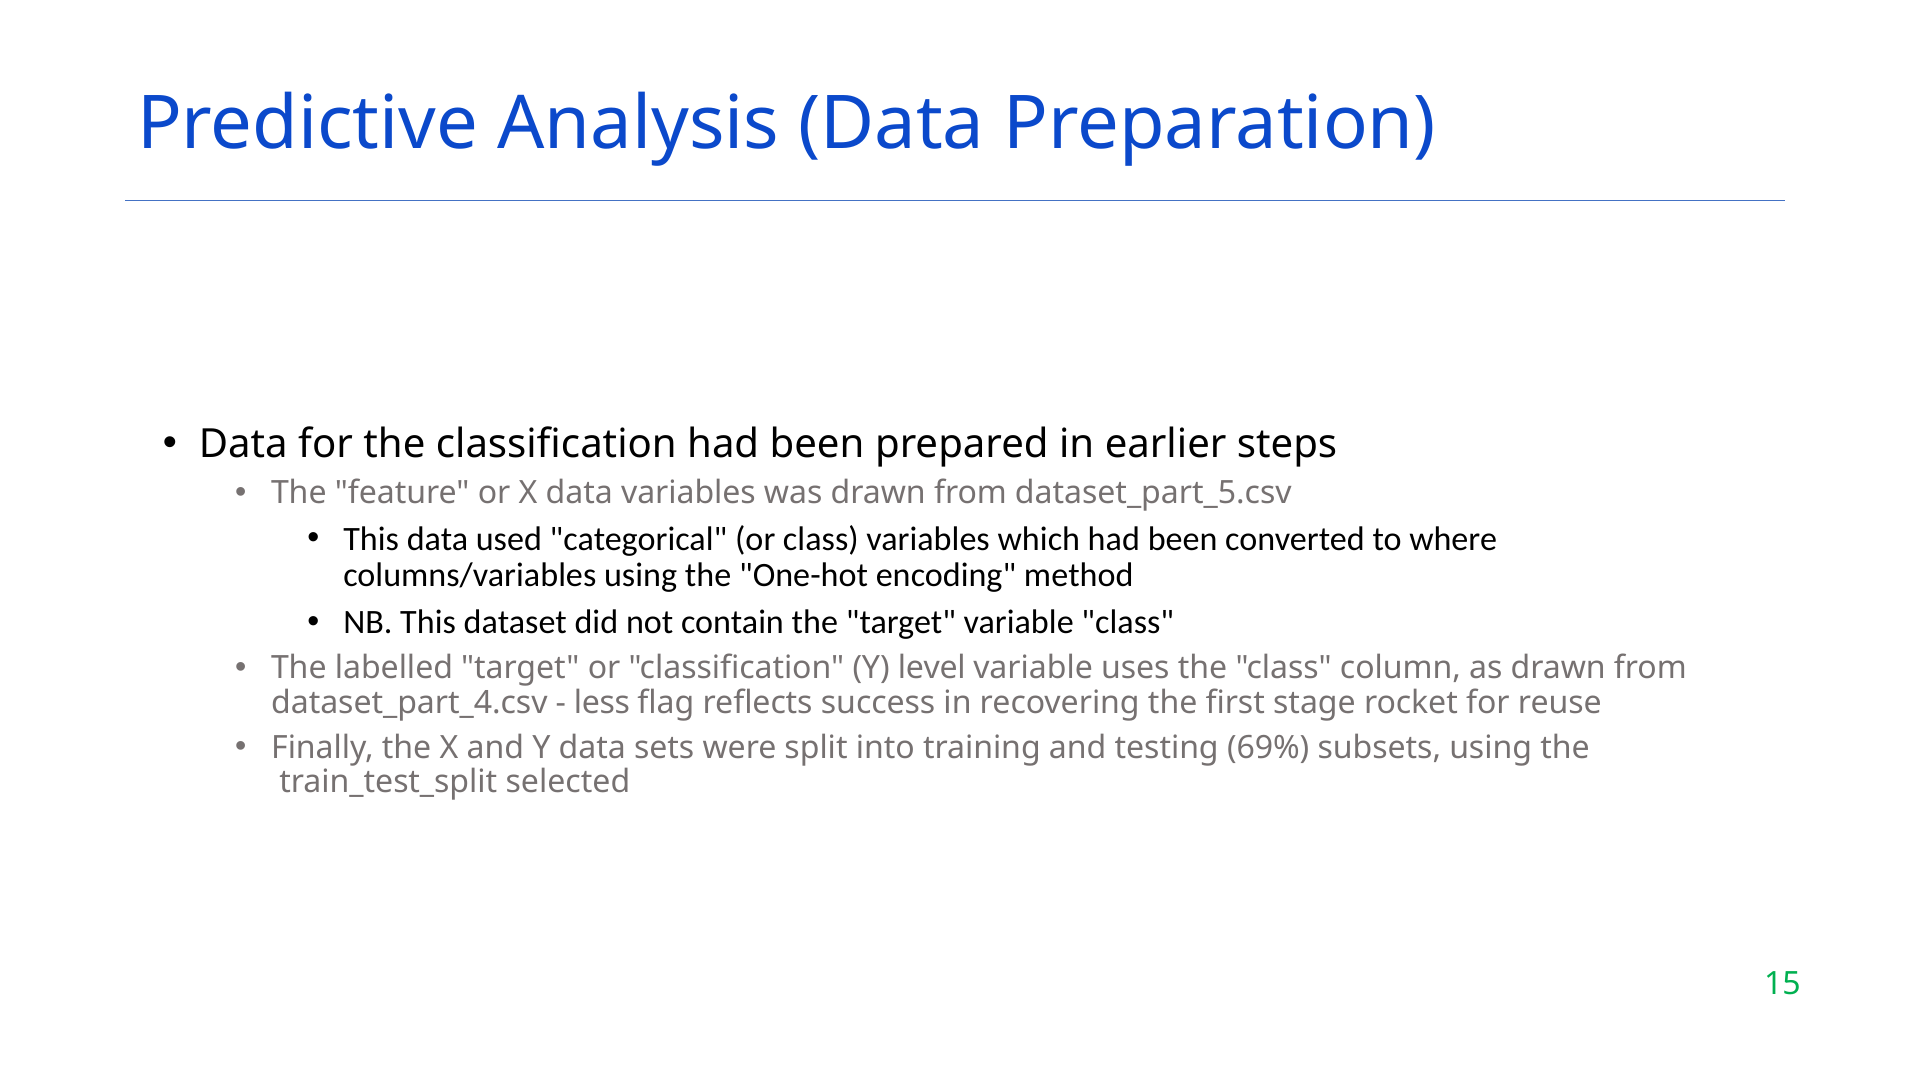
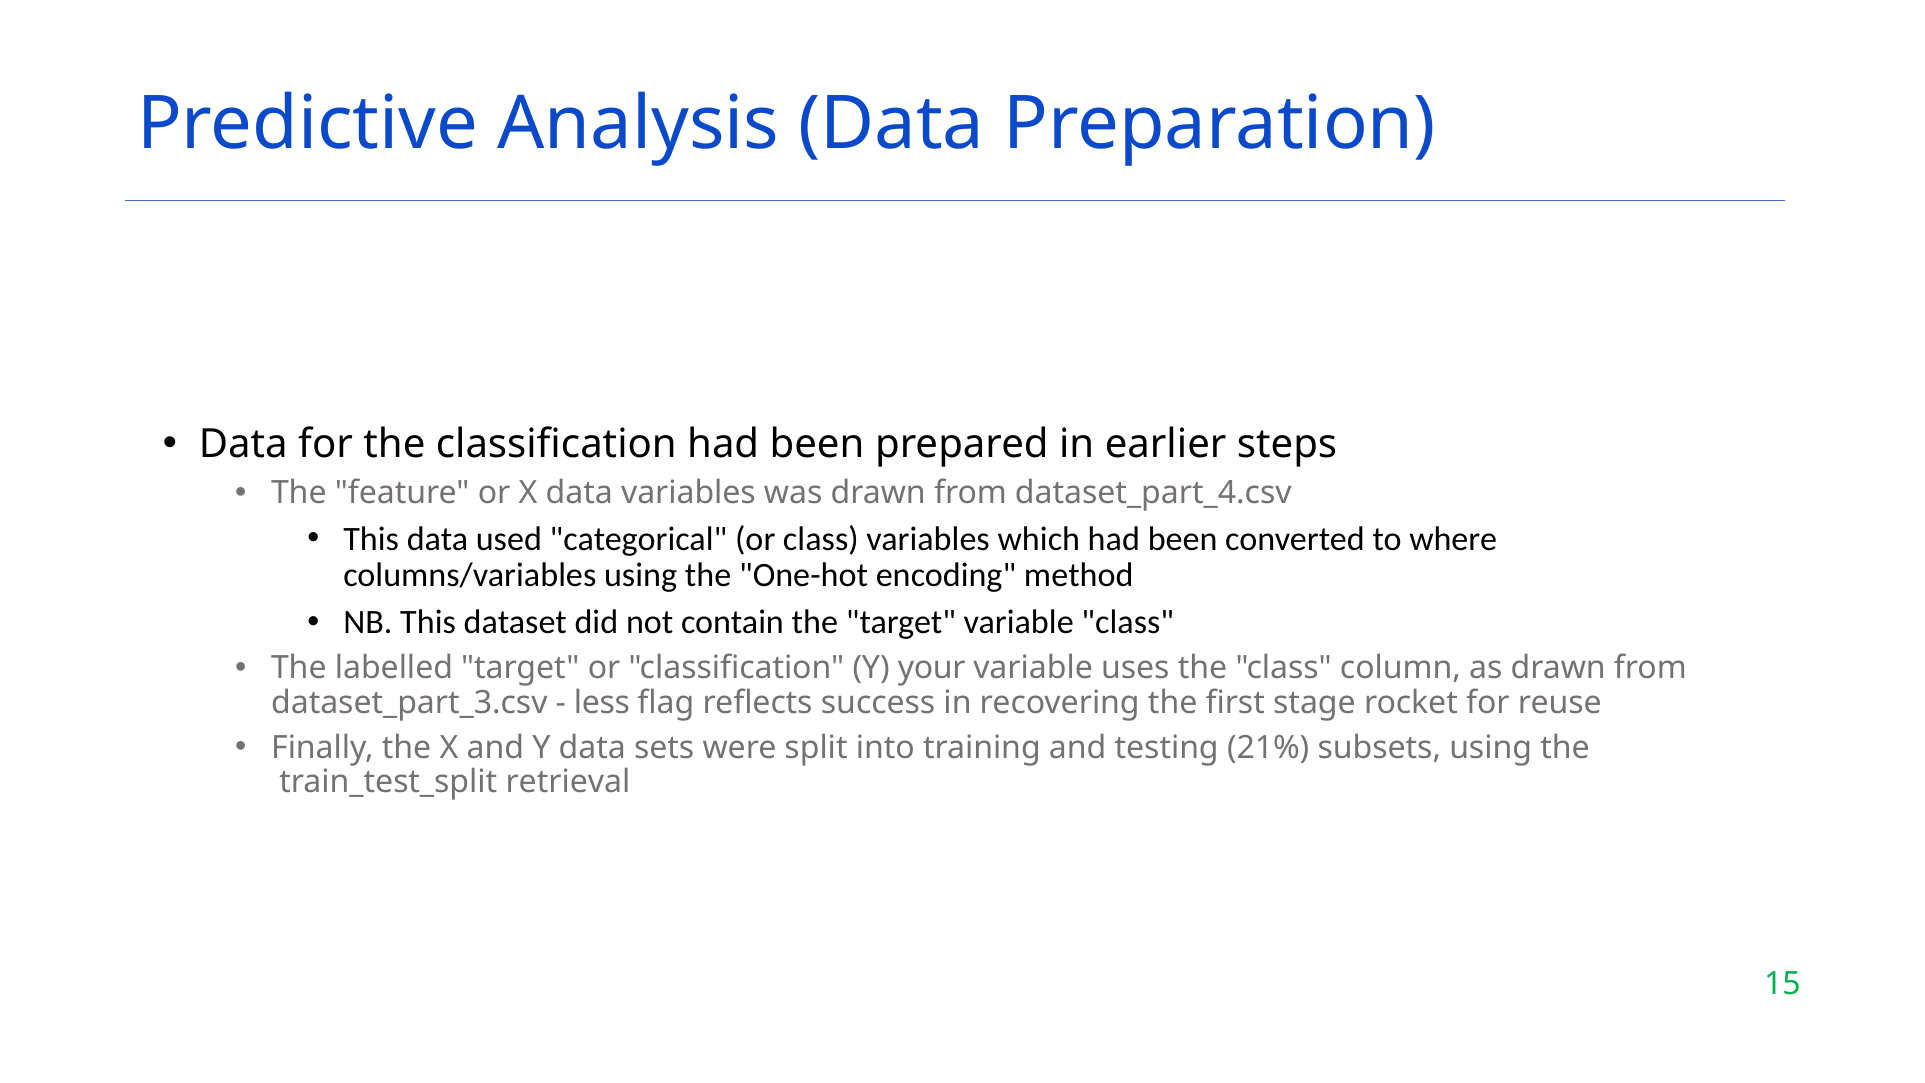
dataset_part_5.csv: dataset_part_5.csv -> dataset_part_4.csv
level: level -> your
dataset_part_4.csv: dataset_part_4.csv -> dataset_part_3.csv
69%: 69% -> 21%
selected: selected -> retrieval
